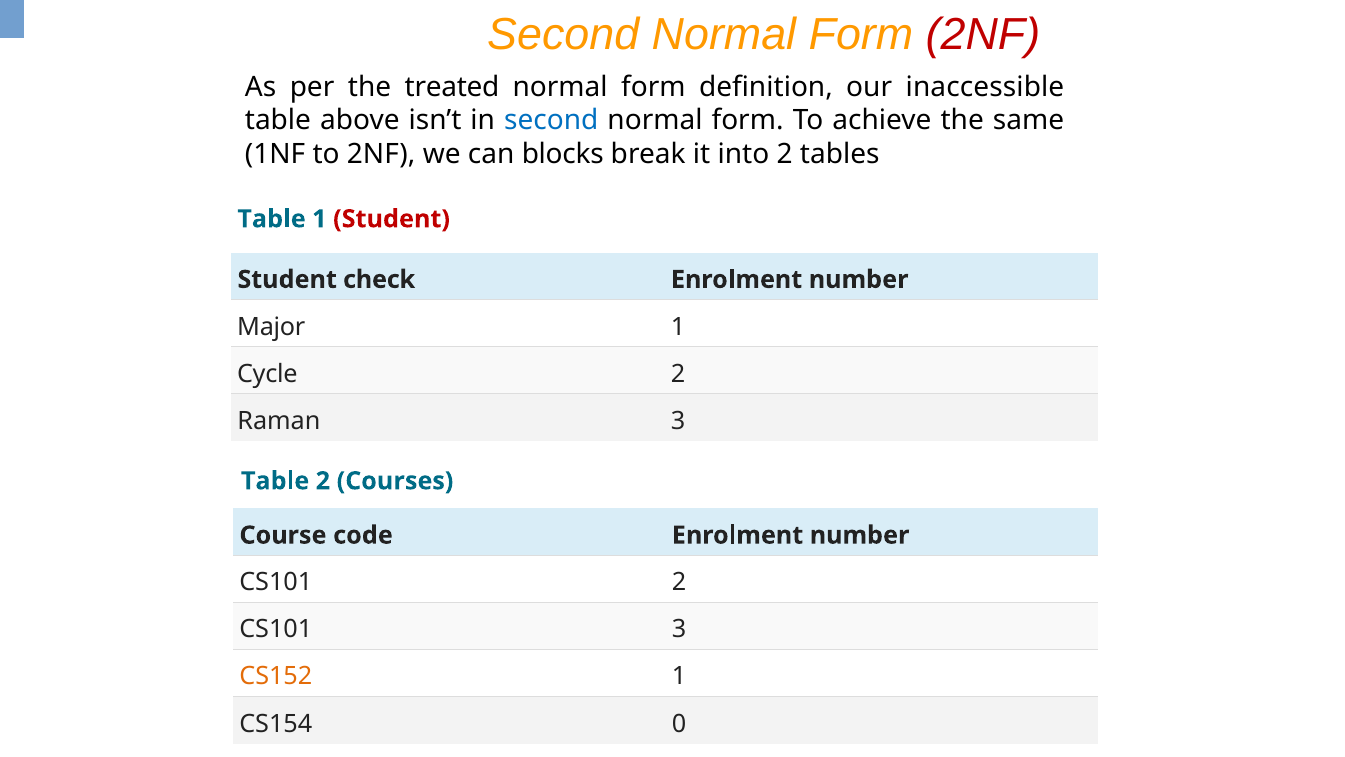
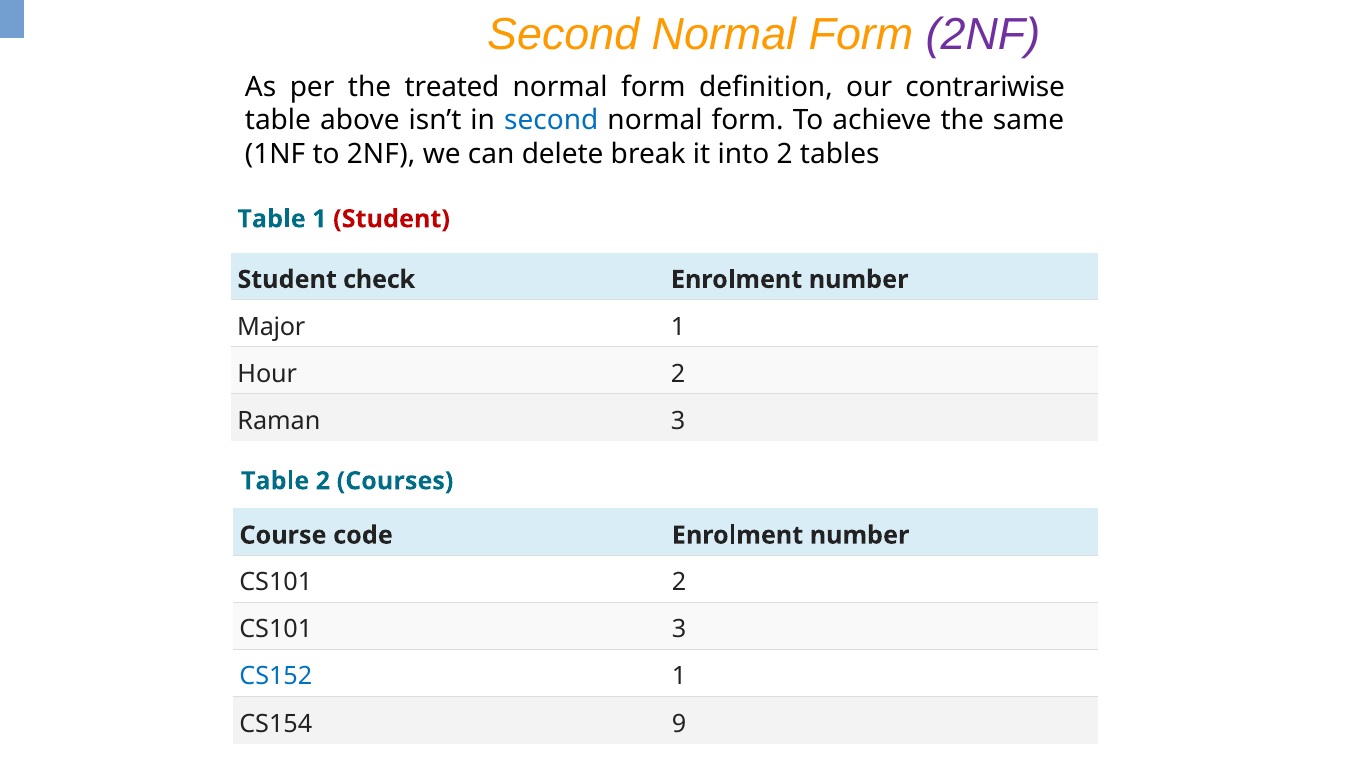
2NF at (983, 35) colour: red -> purple
inaccessible: inaccessible -> contrariwise
blocks: blocks -> delete
Cycle: Cycle -> Hour
CS152 colour: orange -> blue
0: 0 -> 9
